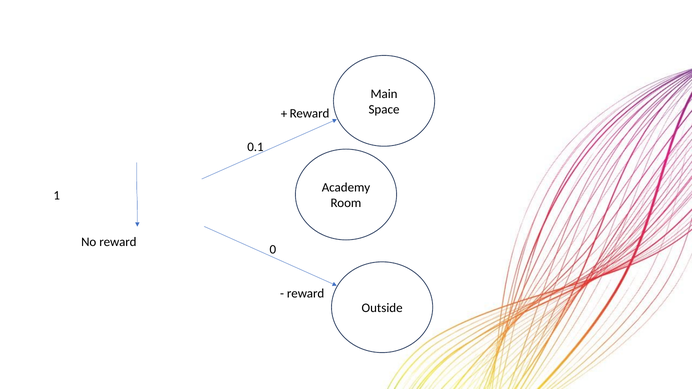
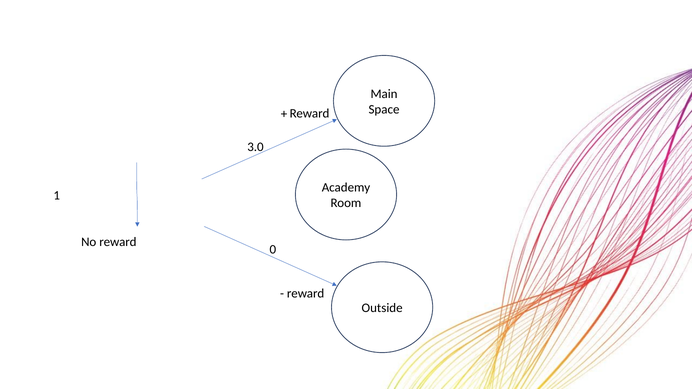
0.1: 0.1 -> 3.0
